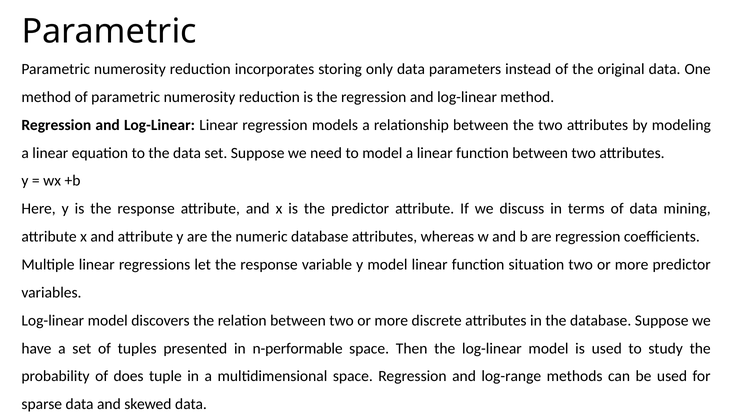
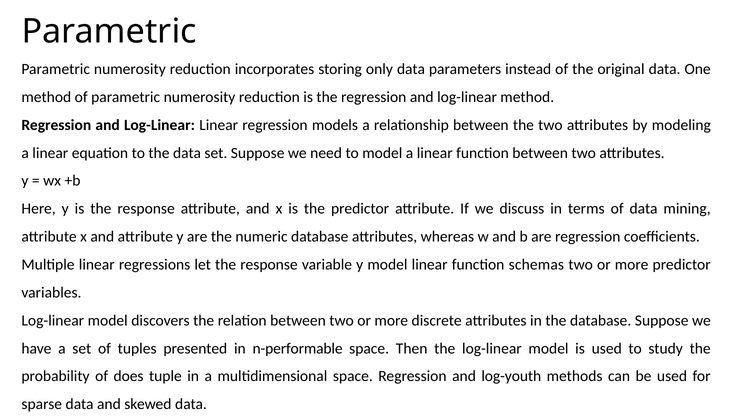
situation: situation -> schemas
log-range: log-range -> log-youth
